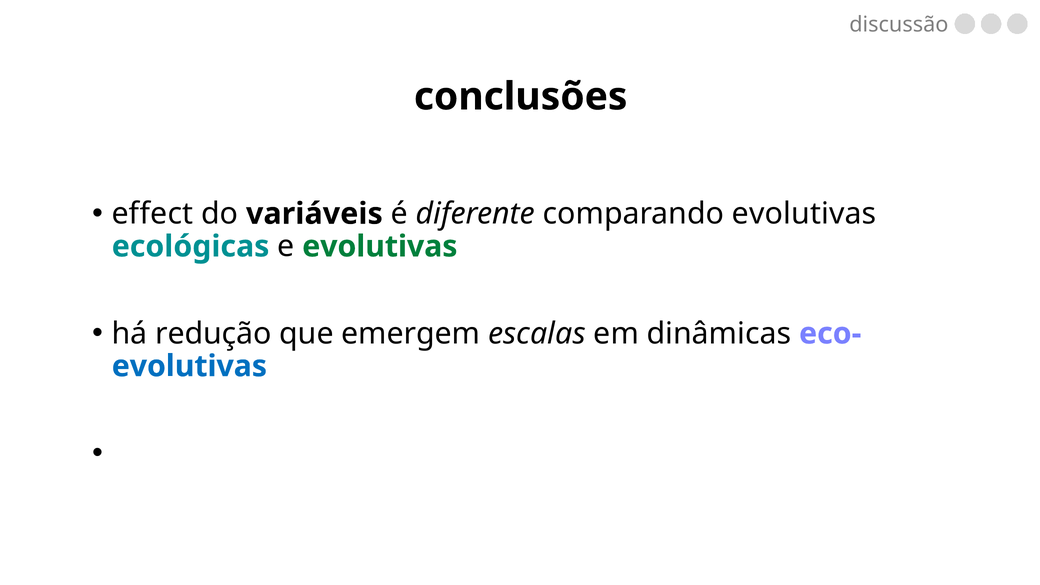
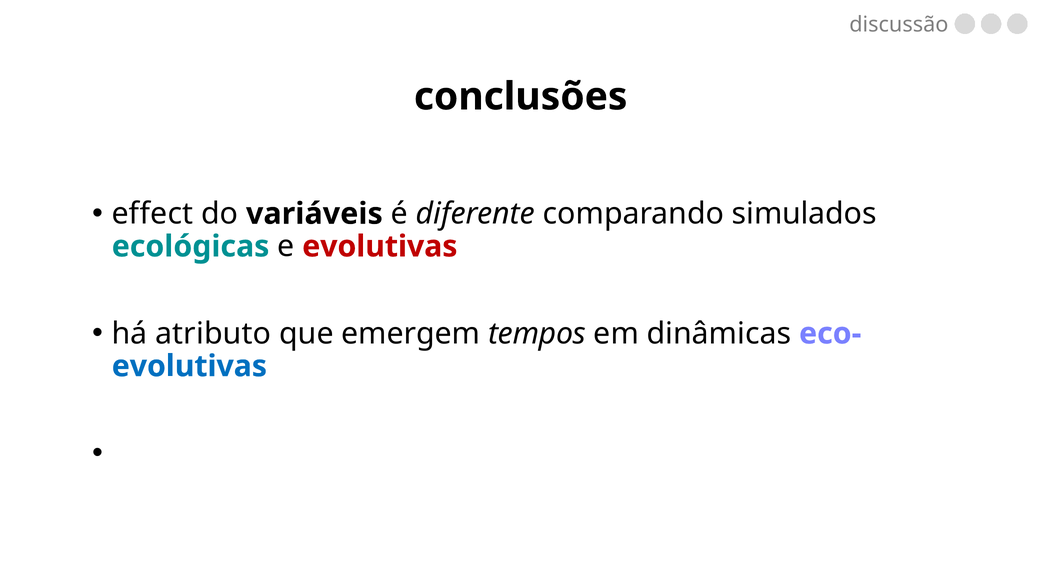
comparando evolutivas: evolutivas -> simulados
evolutivas at (380, 246) colour: green -> red
redução: redução -> atributo
escalas: escalas -> tempos
